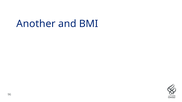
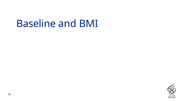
Another: Another -> Baseline
